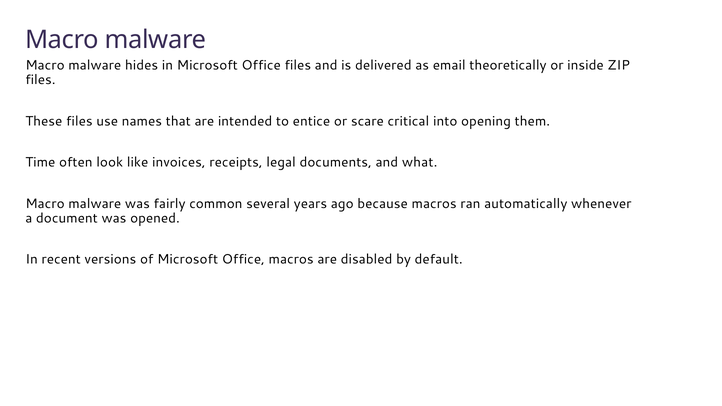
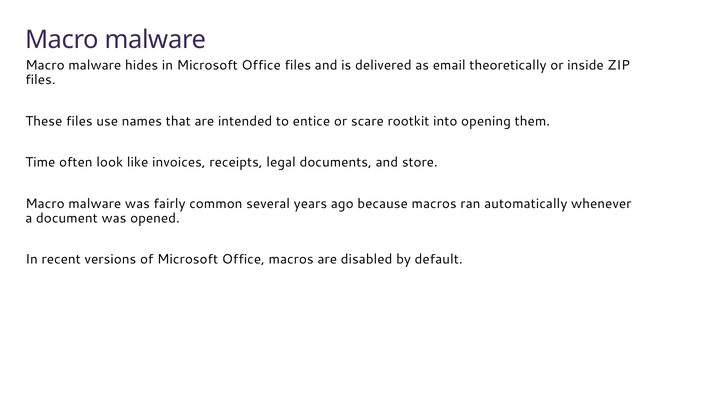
critical: critical -> rootkit
what: what -> store
